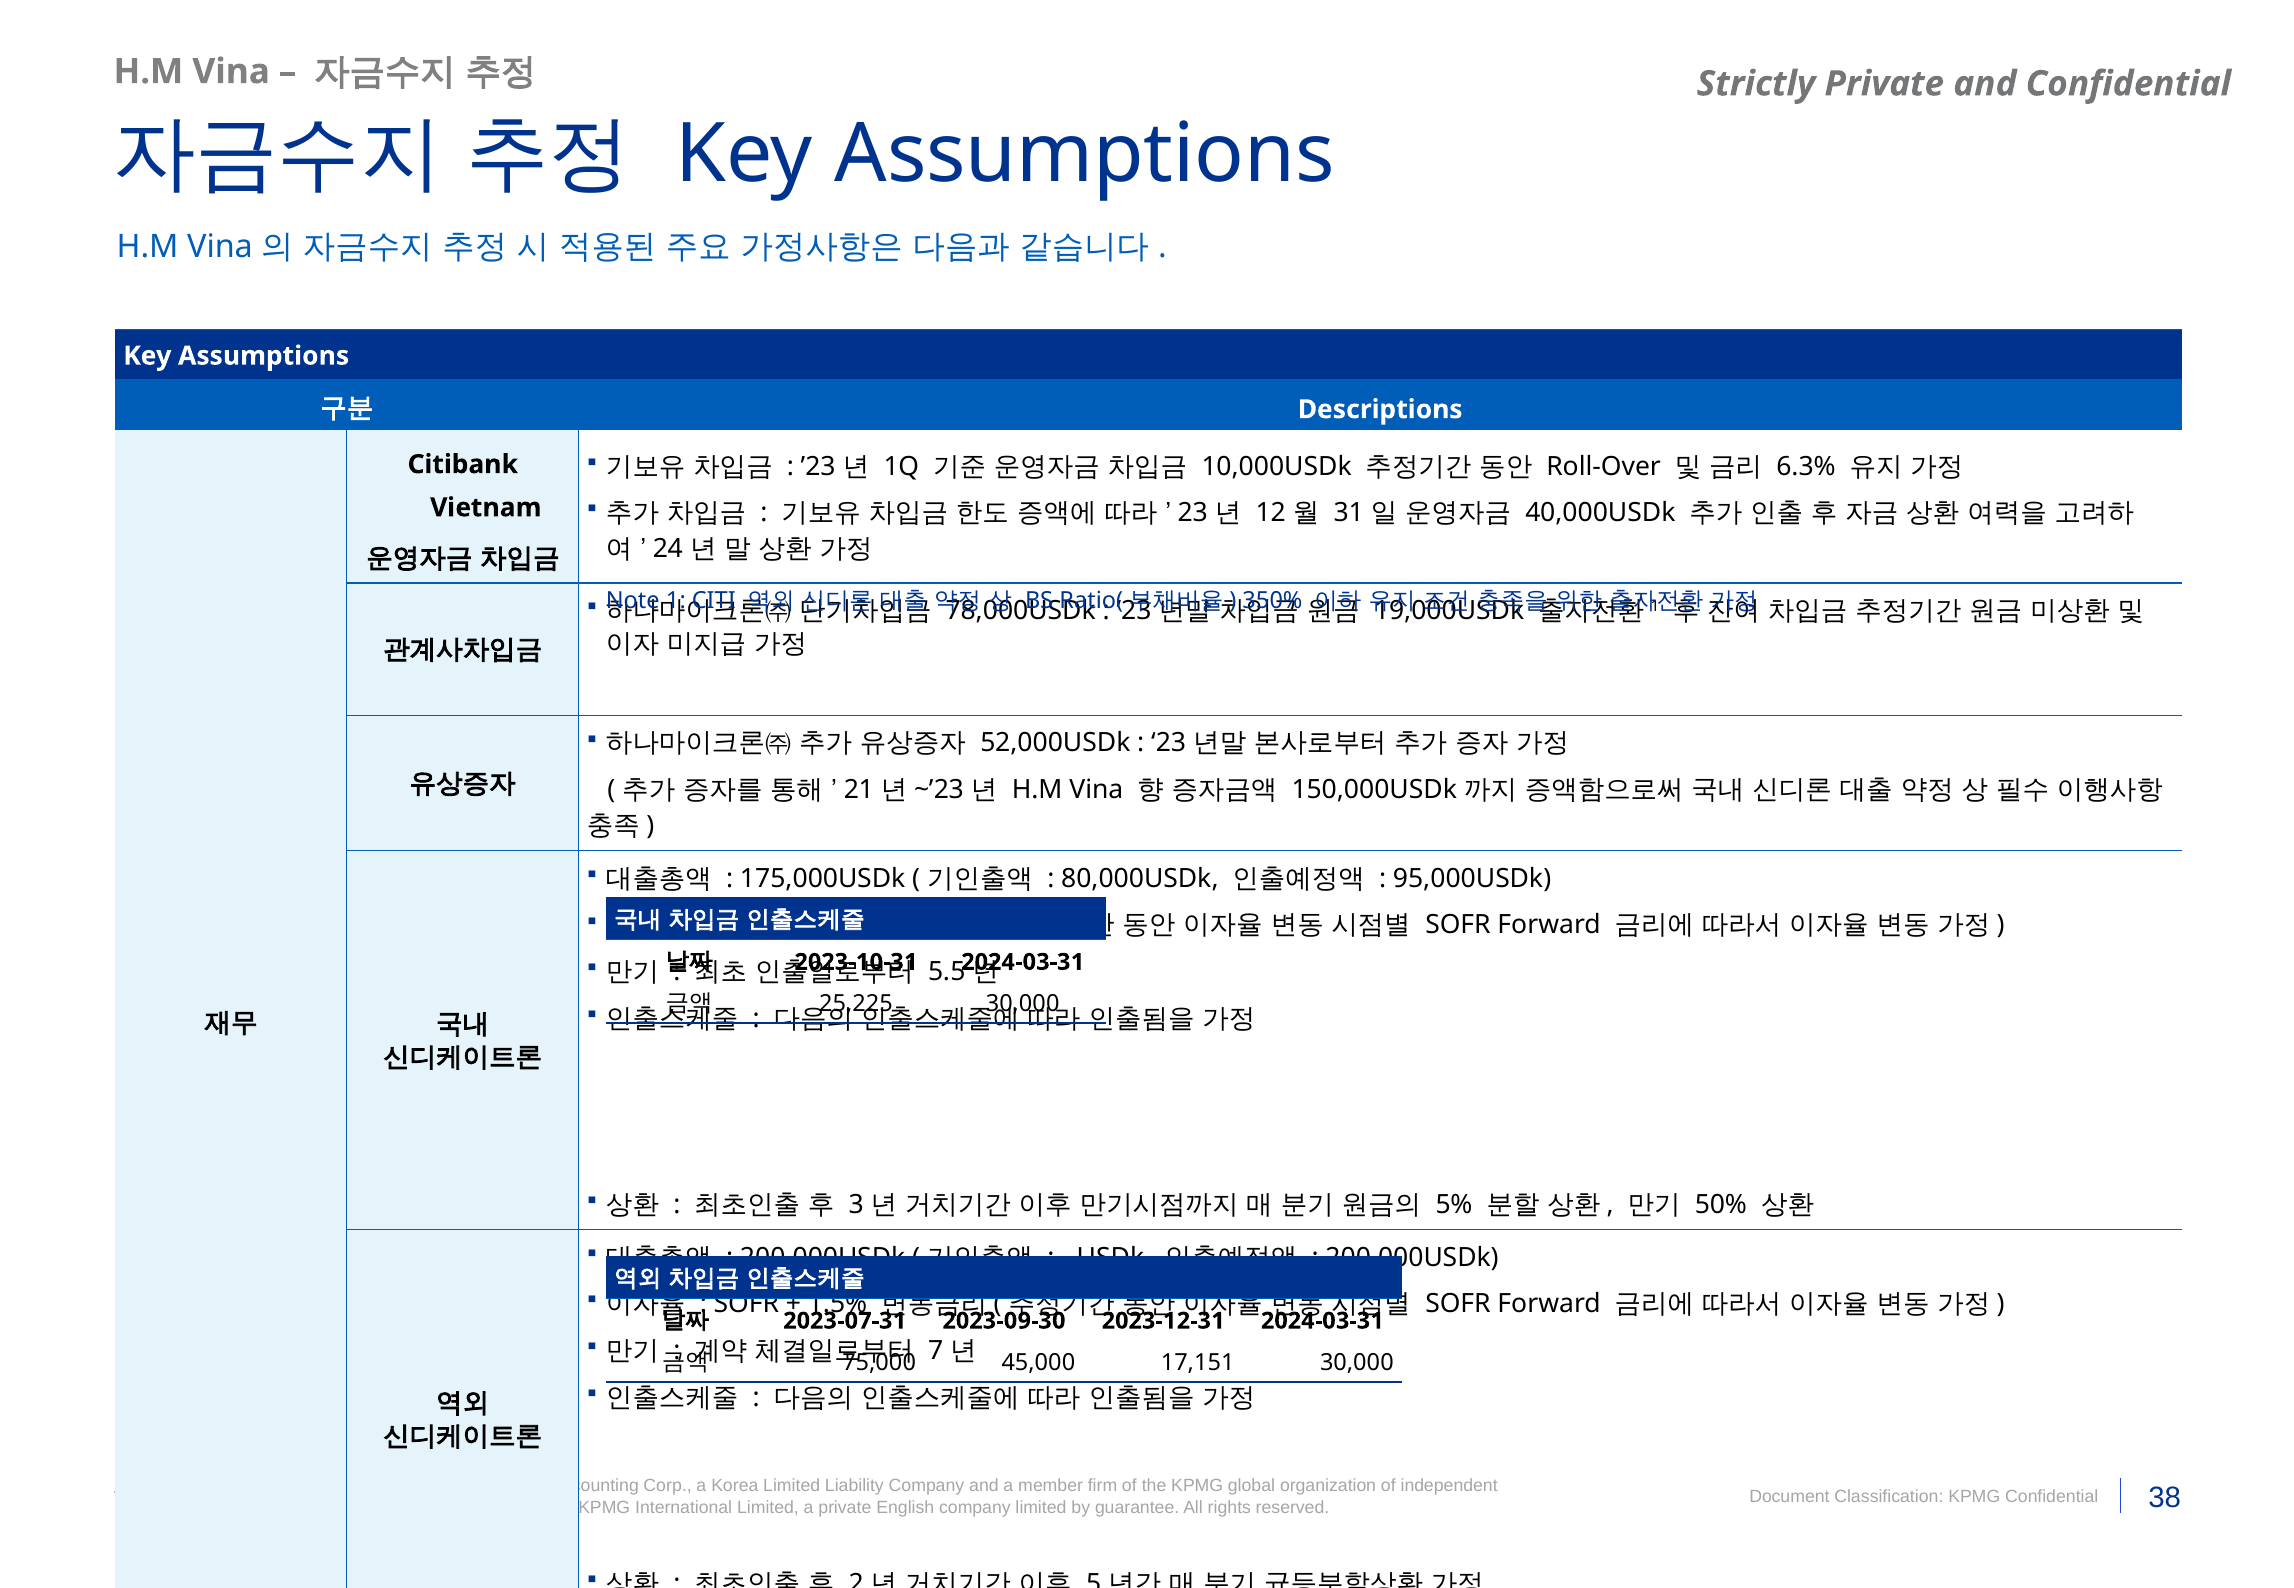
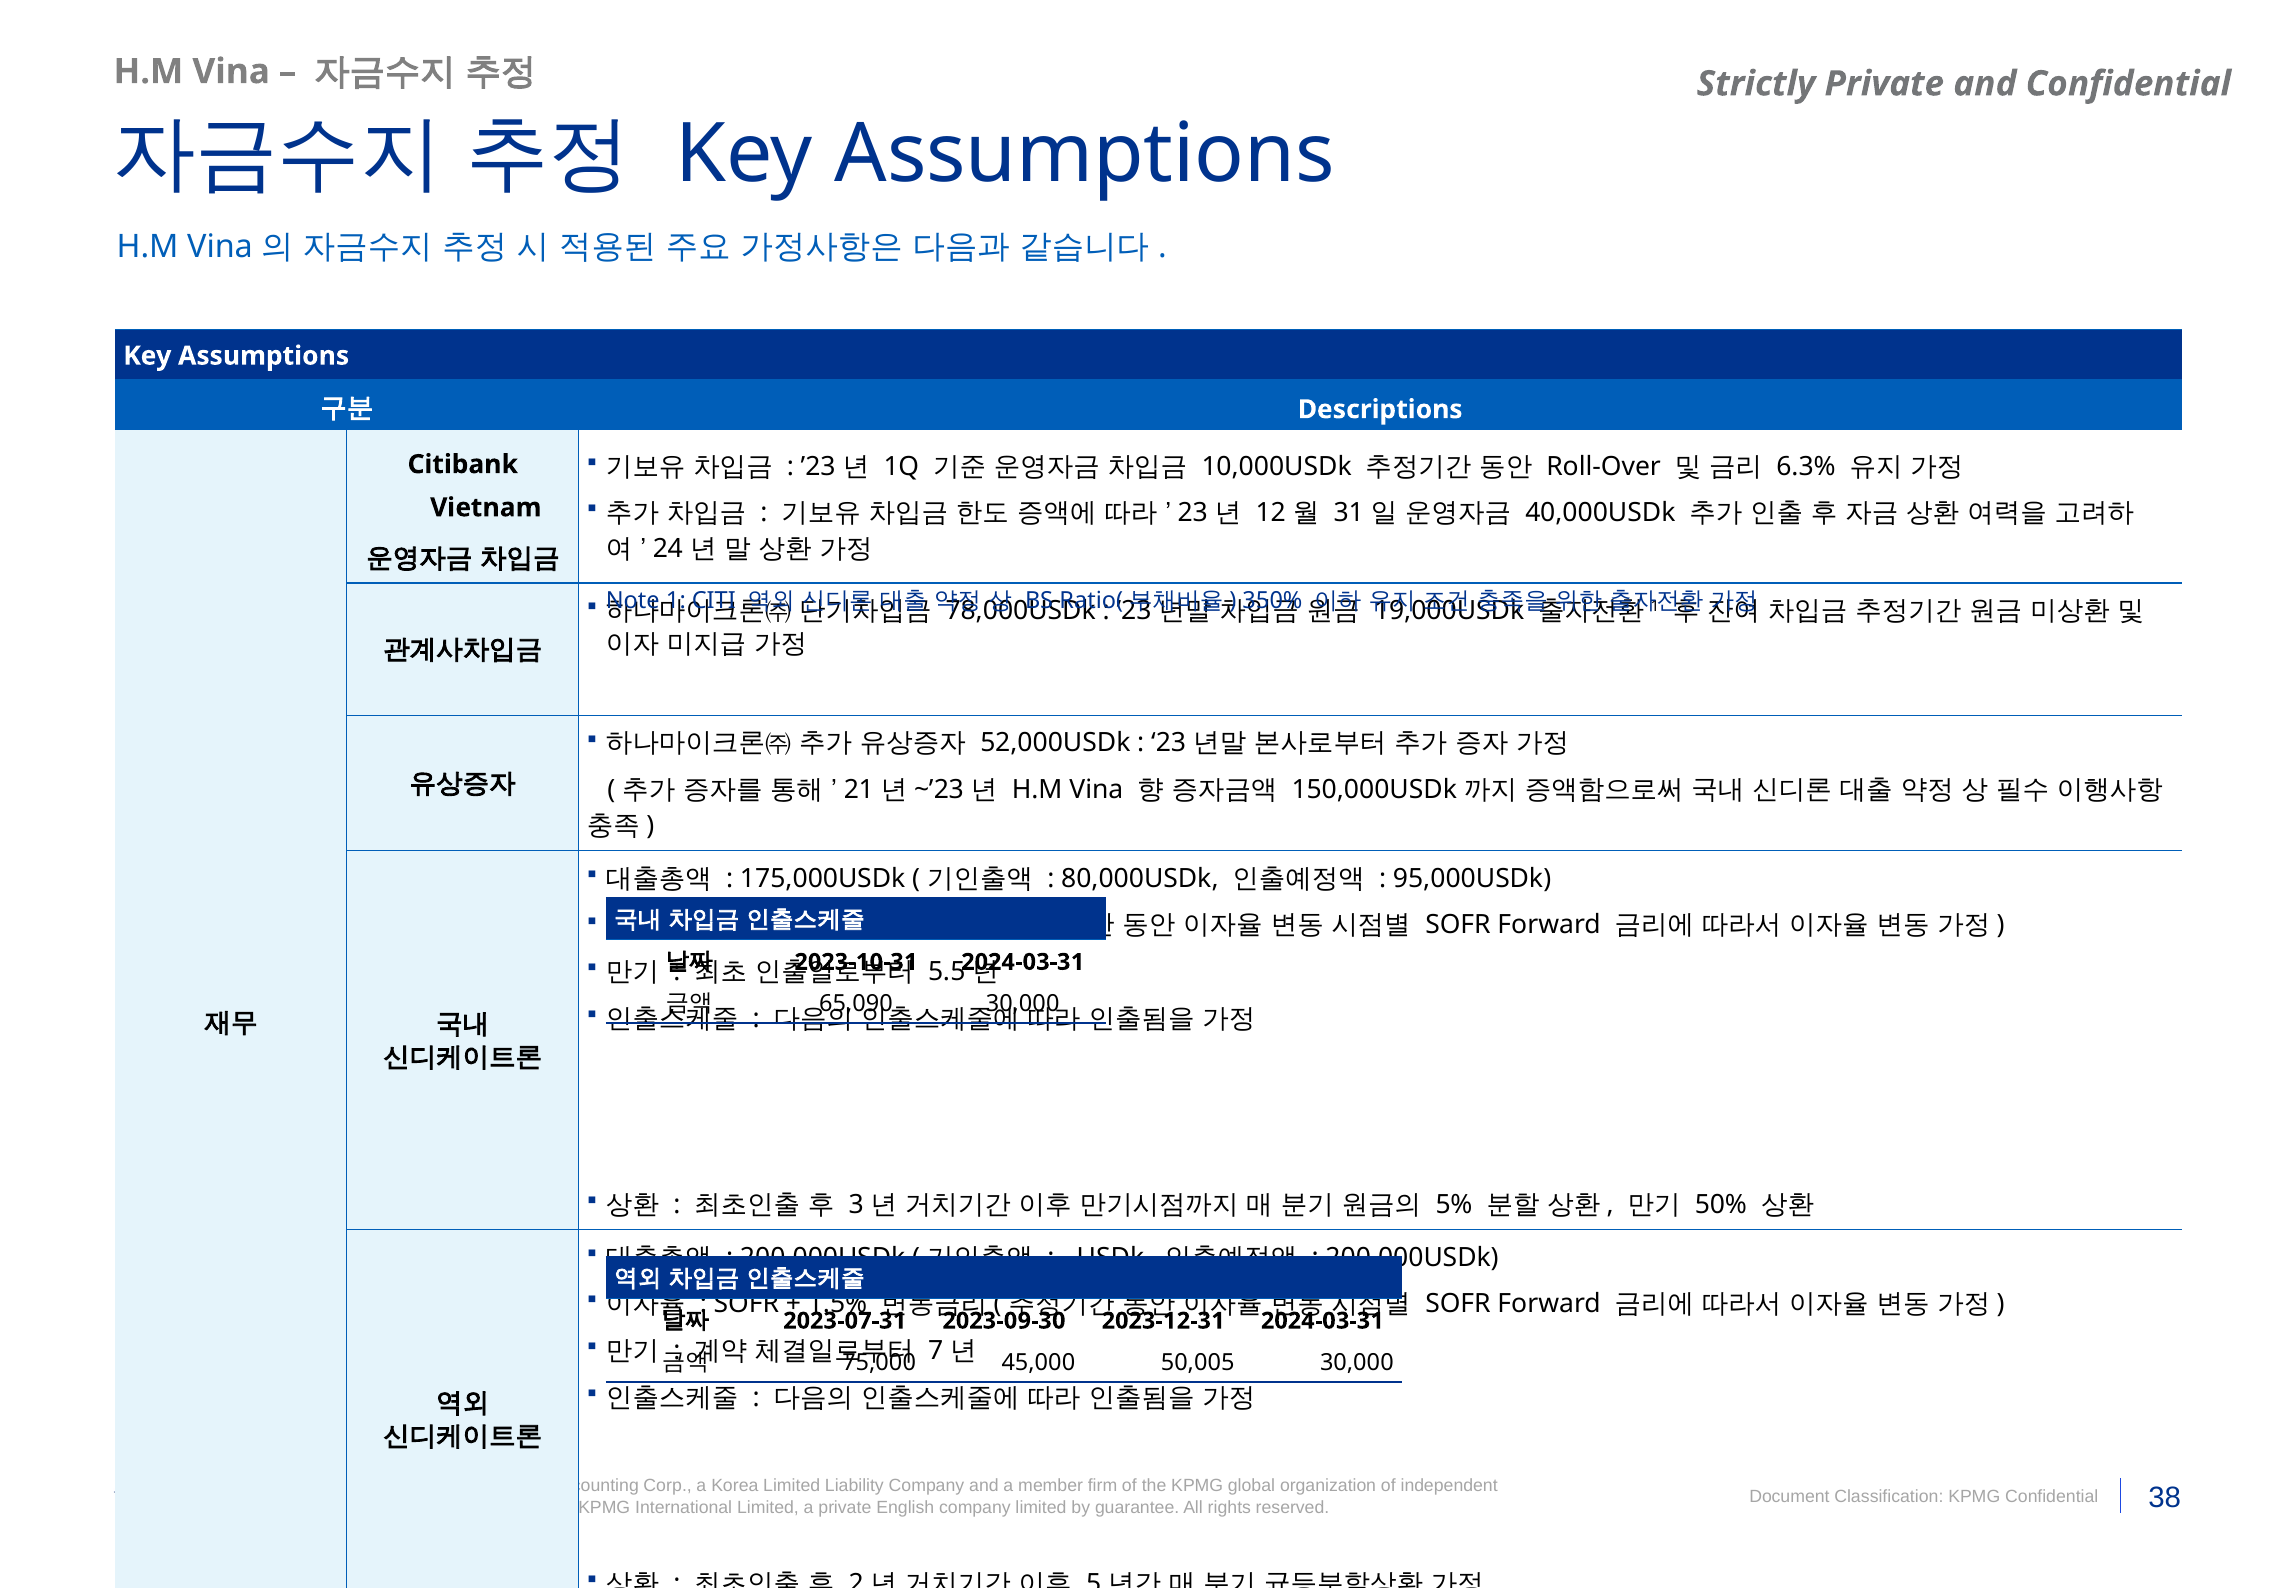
25,225: 25,225 -> 65,090
17,151: 17,151 -> 50,005
